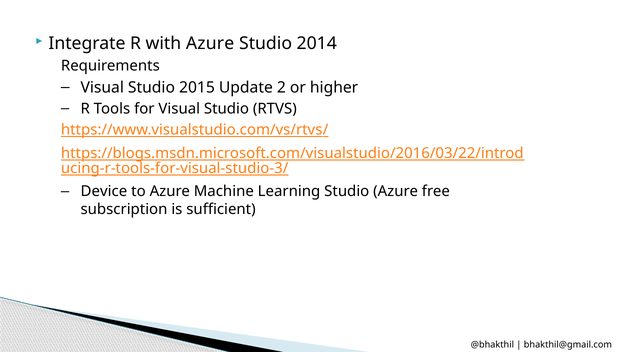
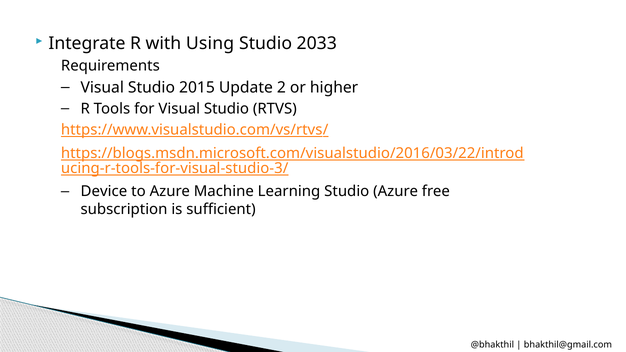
with Azure: Azure -> Using
2014: 2014 -> 2033
